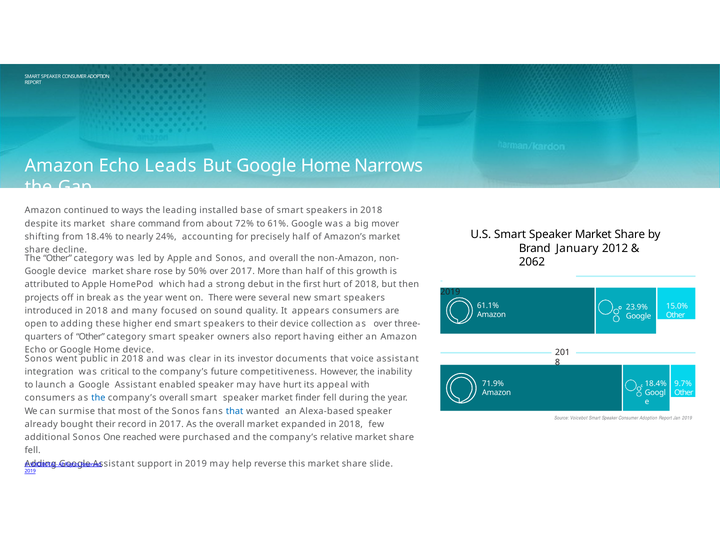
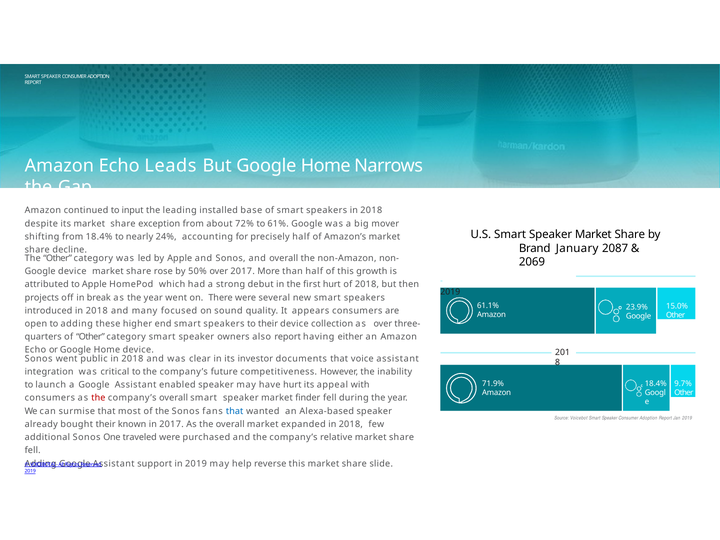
ways: ways -> input
command: command -> exception
2012: 2012 -> 2087
2062: 2062 -> 2069
the at (98, 398) colour: blue -> red
record: record -> known
reached: reached -> traveled
